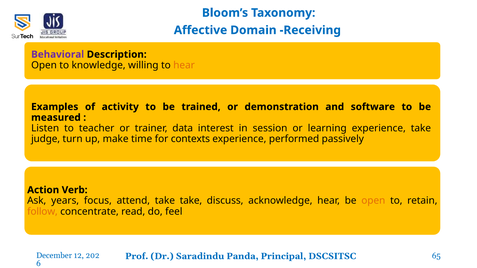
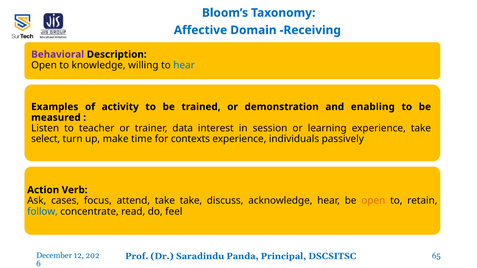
hear at (184, 65) colour: orange -> blue
software: software -> enabling
judge: judge -> select
performed: performed -> individuals
years: years -> cases
follow colour: orange -> blue
